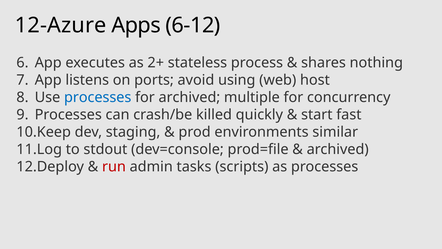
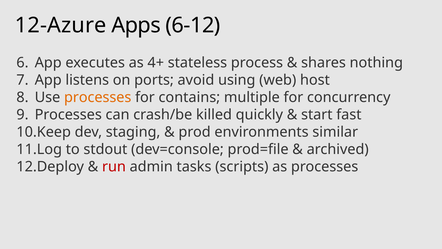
2+: 2+ -> 4+
processes at (98, 97) colour: blue -> orange
for archived: archived -> contains
